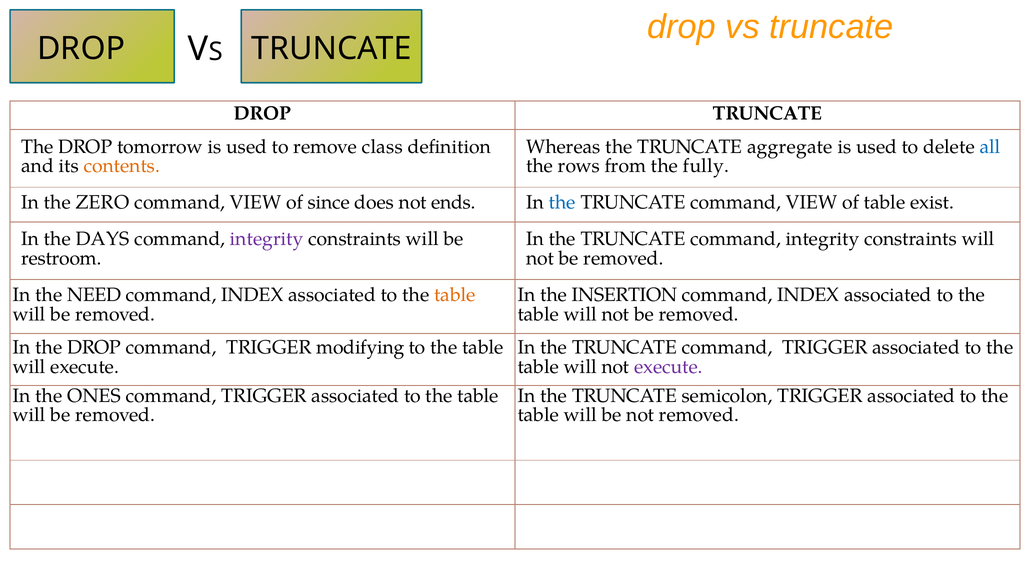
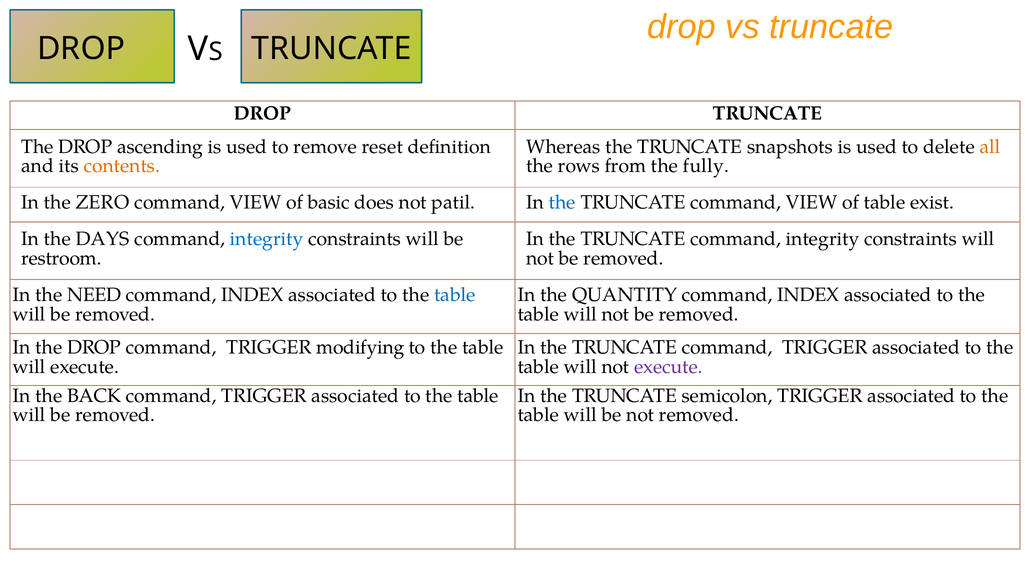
tomorrow: tomorrow -> ascending
class: class -> reset
aggregate: aggregate -> snapshots
all colour: blue -> orange
since: since -> basic
ends: ends -> patil
integrity at (267, 239) colour: purple -> blue
table at (455, 295) colour: orange -> blue
INSERTION: INSERTION -> QUANTITY
ONES: ONES -> BACK
